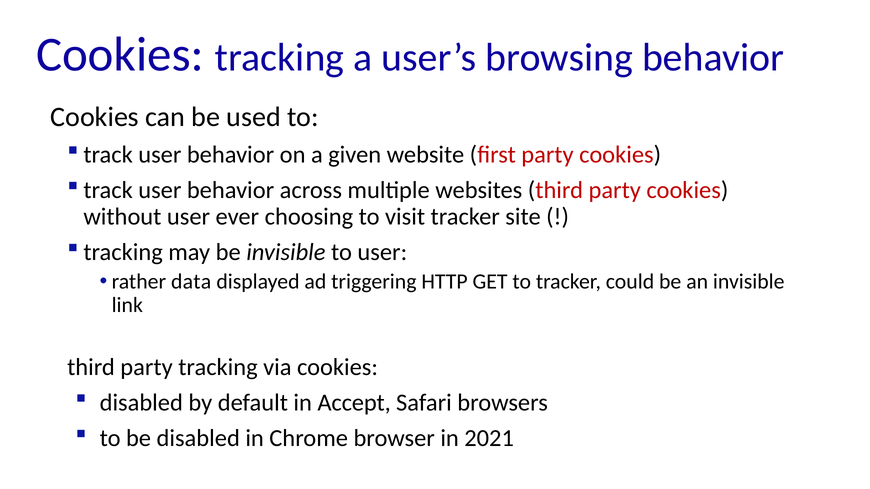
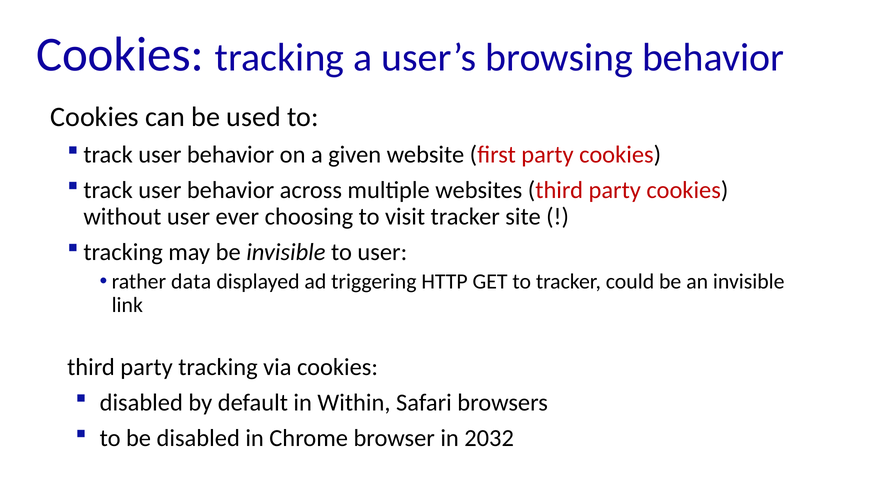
Accept: Accept -> Within
2021: 2021 -> 2032
